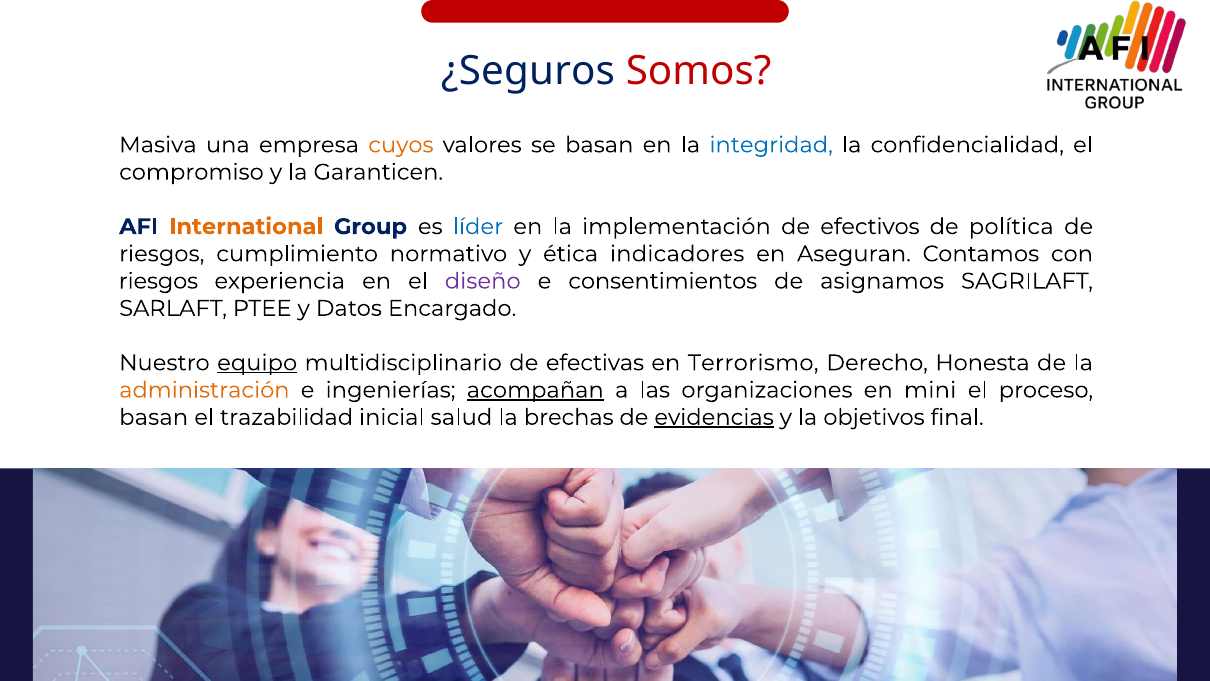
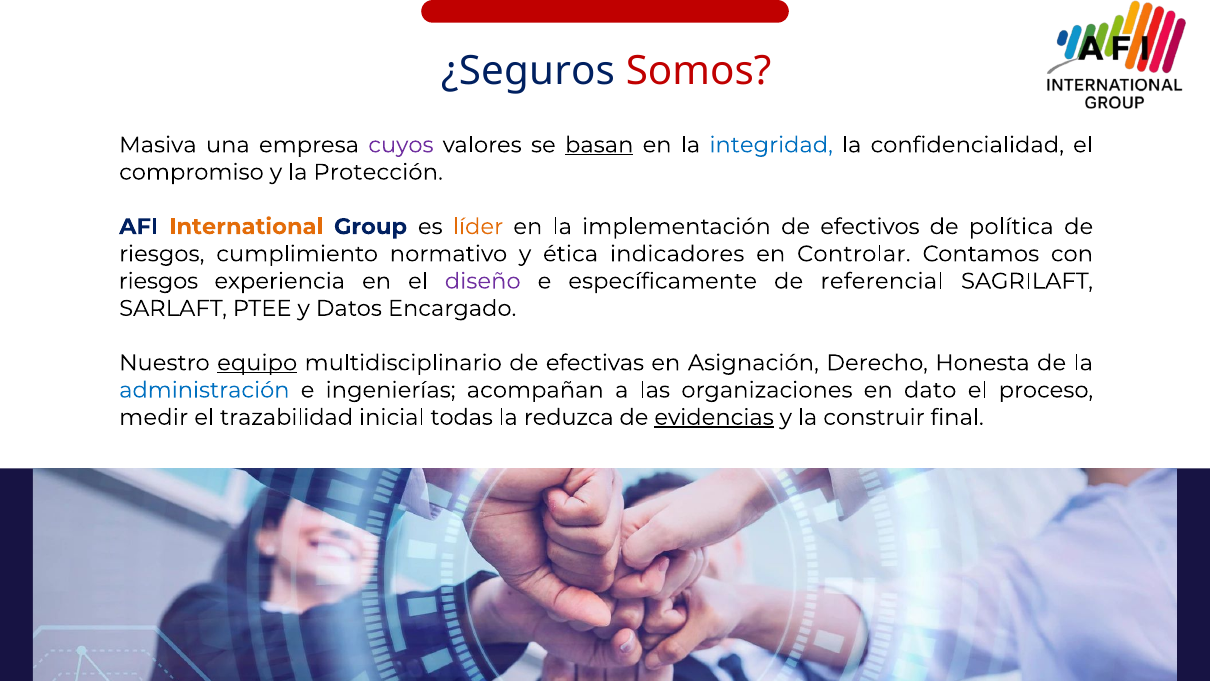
cuyos colour: orange -> purple
basan at (599, 145) underline: none -> present
Garanticen: Garanticen -> Protección
líder colour: blue -> orange
Aseguran: Aseguran -> Controlar
consentimientos: consentimientos -> específicamente
asignamos: asignamos -> referencial
Terrorismo: Terrorismo -> Asignación
administración colour: orange -> blue
acompañan underline: present -> none
mini: mini -> dato
basan at (154, 417): basan -> medir
salud: salud -> todas
brechas: brechas -> reduzca
objetivos: objetivos -> construir
